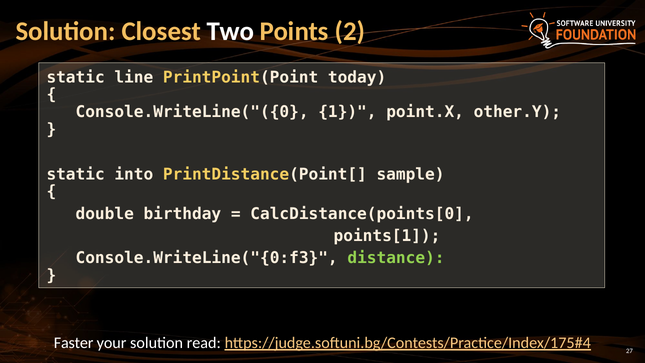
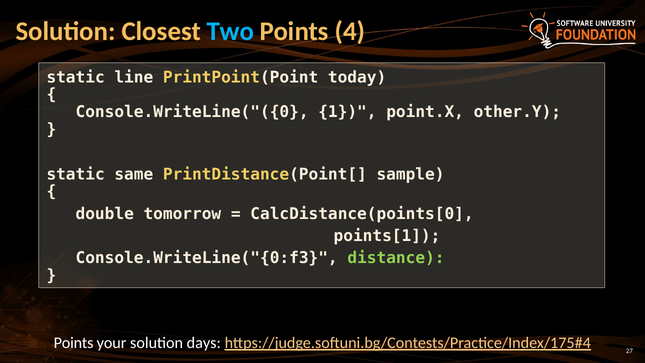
Two colour: white -> light blue
2: 2 -> 4
into: into -> same
birthday: birthday -> tomorrow
Faster at (74, 343): Faster -> Points
read: read -> days
